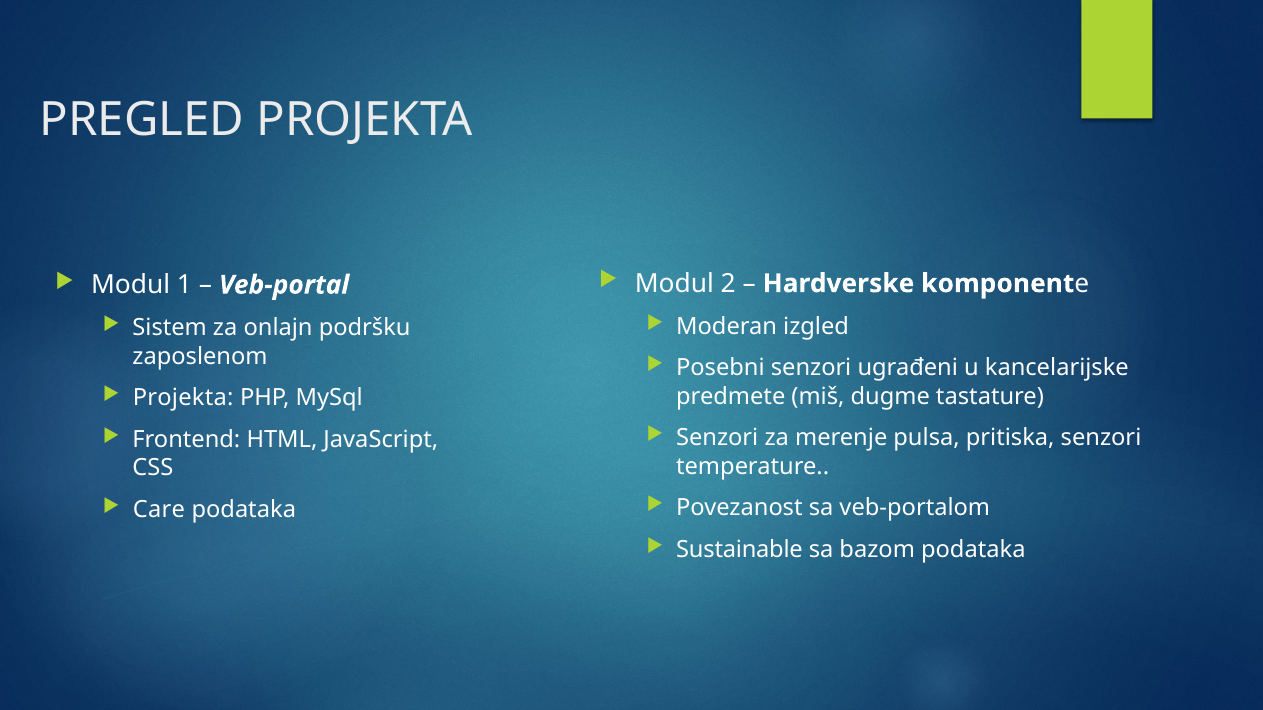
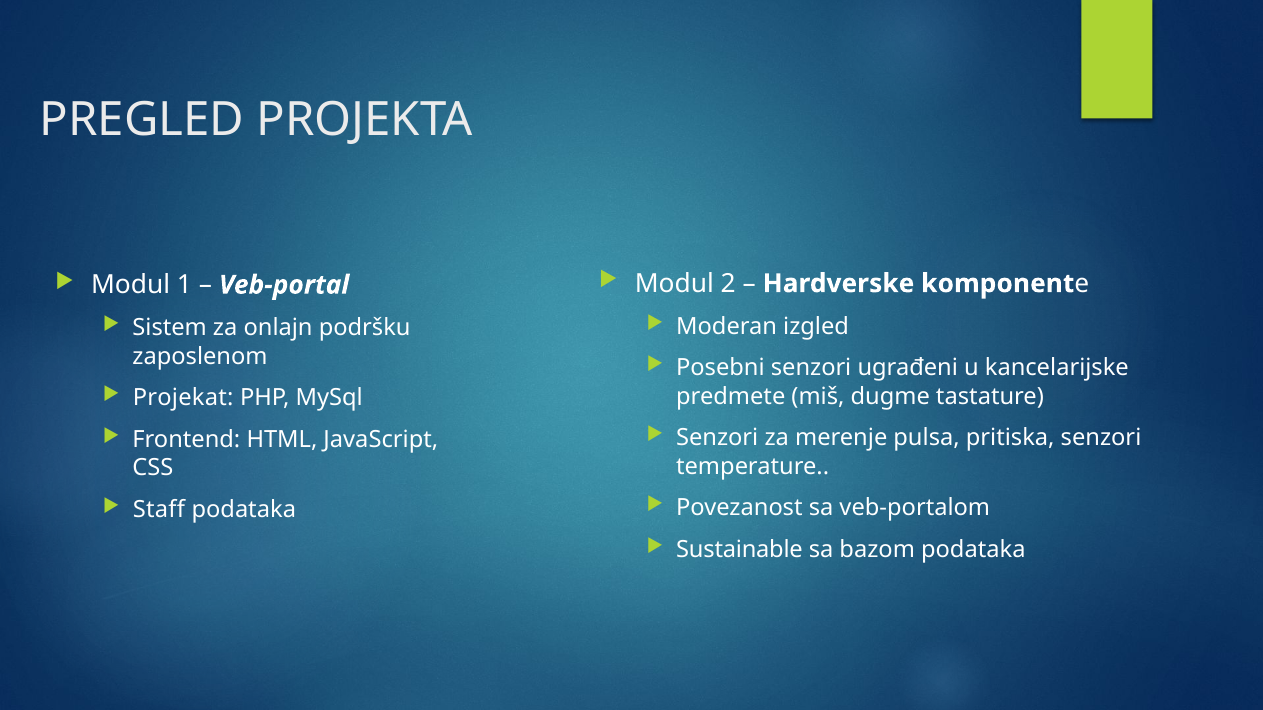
Projekta at (183, 398): Projekta -> Projekat
Care: Care -> Staff
